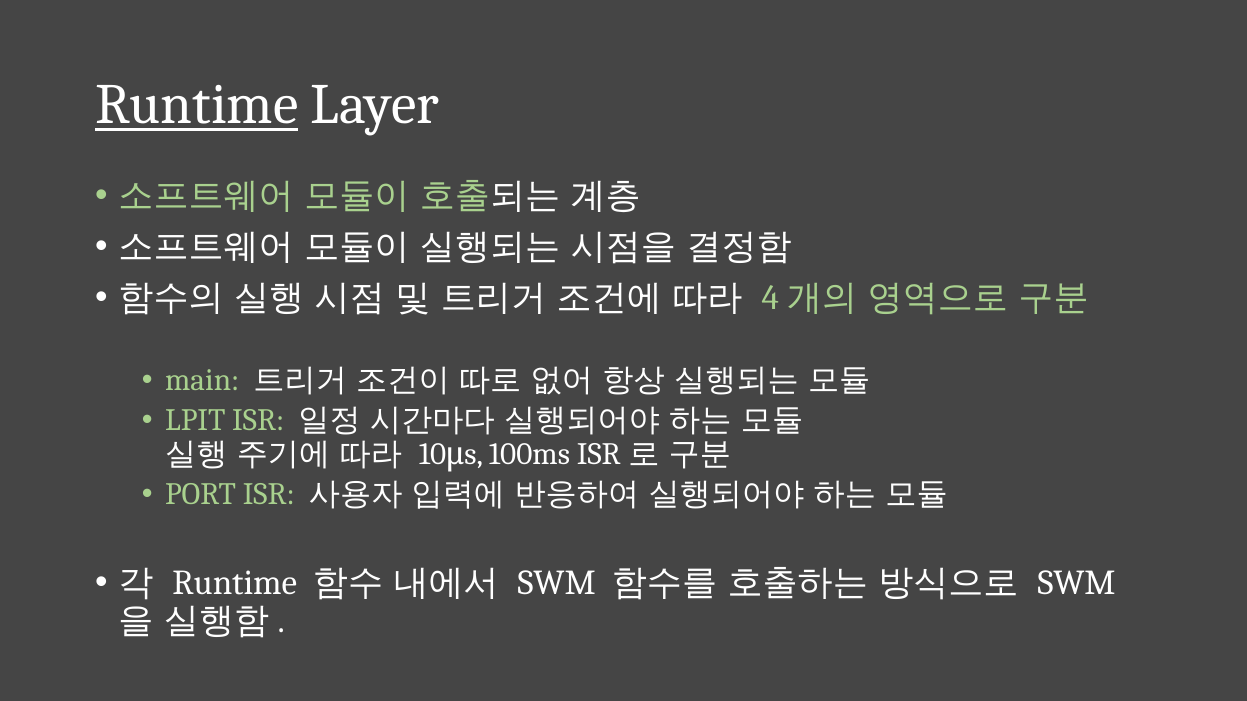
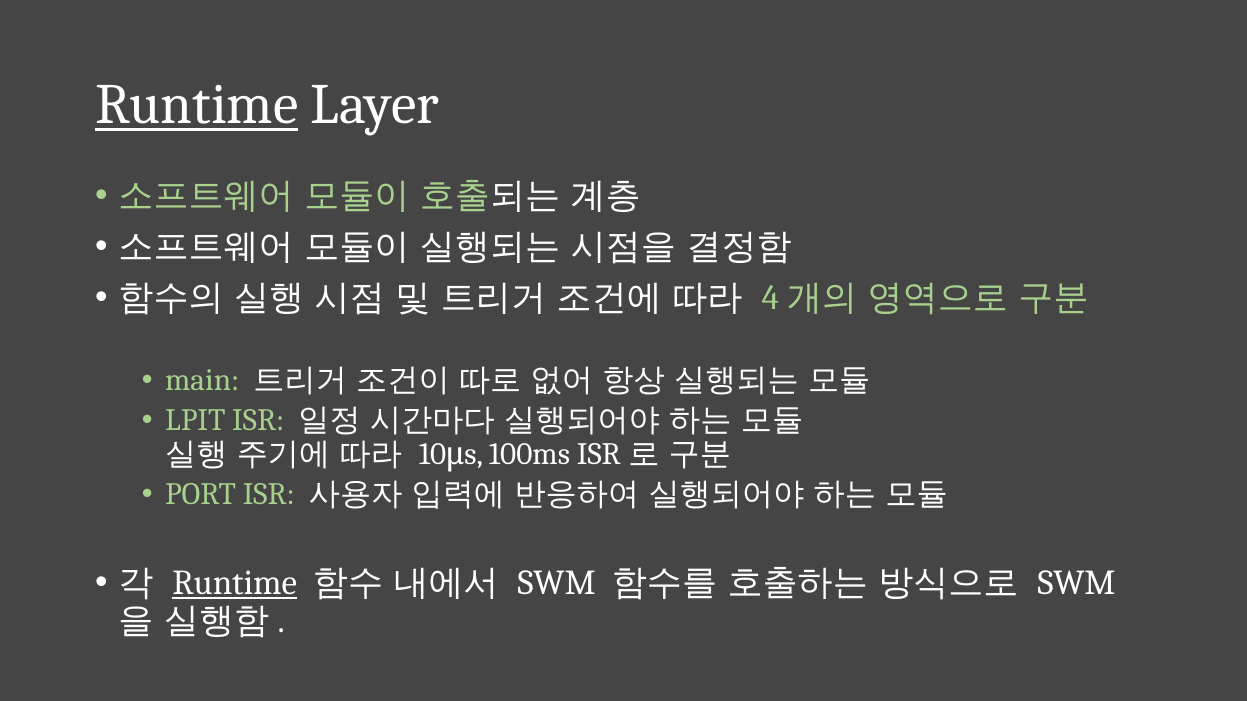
Runtime at (235, 583) underline: none -> present
